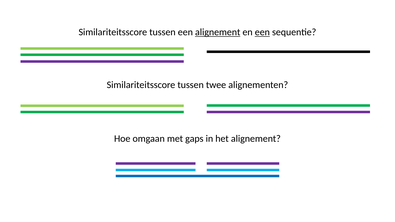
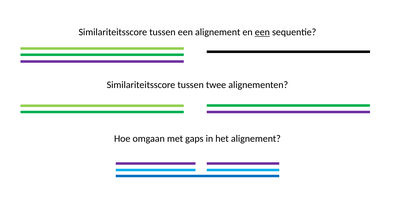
alignement at (218, 32) underline: present -> none
